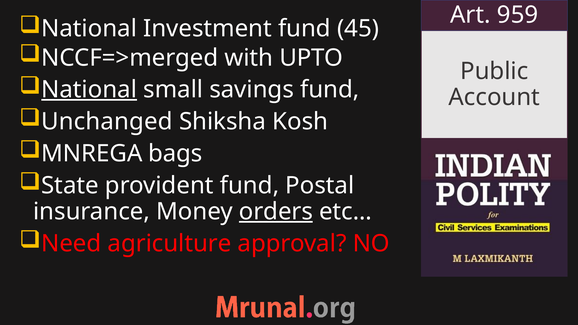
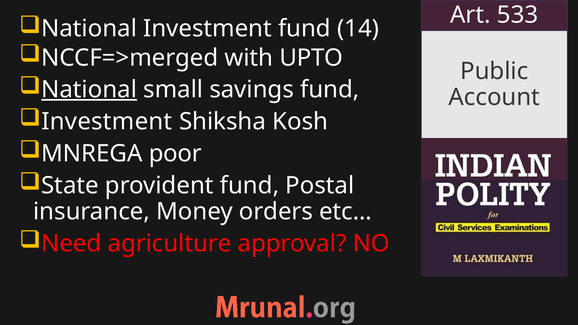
959: 959 -> 533
45: 45 -> 14
Unchanged at (107, 122): Unchanged -> Investment
bags: bags -> poor
orders underline: present -> none
